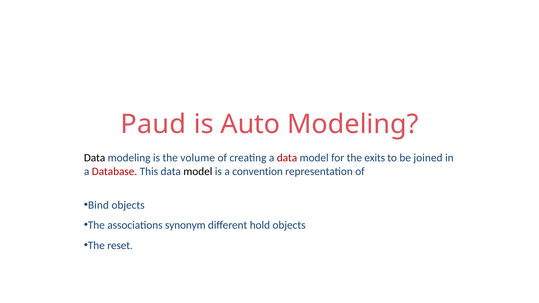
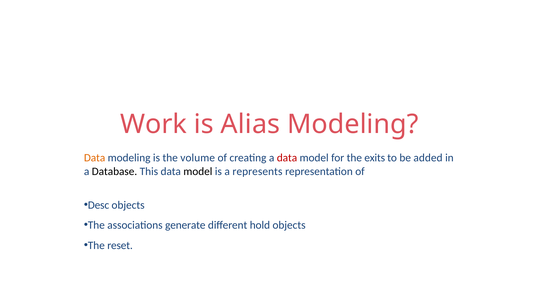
Paud: Paud -> Work
Auto: Auto -> Alias
Data at (95, 158) colour: black -> orange
joined: joined -> added
Database colour: red -> black
convention: convention -> represents
Bind: Bind -> Desc
synonym: synonym -> generate
